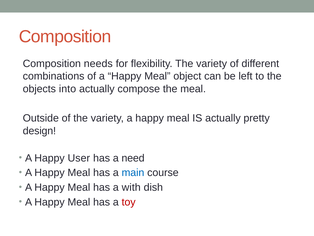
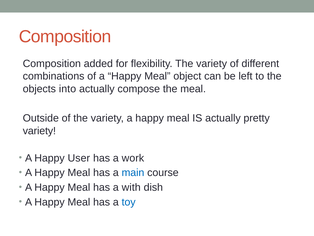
needs: needs -> added
design at (39, 131): design -> variety
need: need -> work
toy colour: red -> blue
